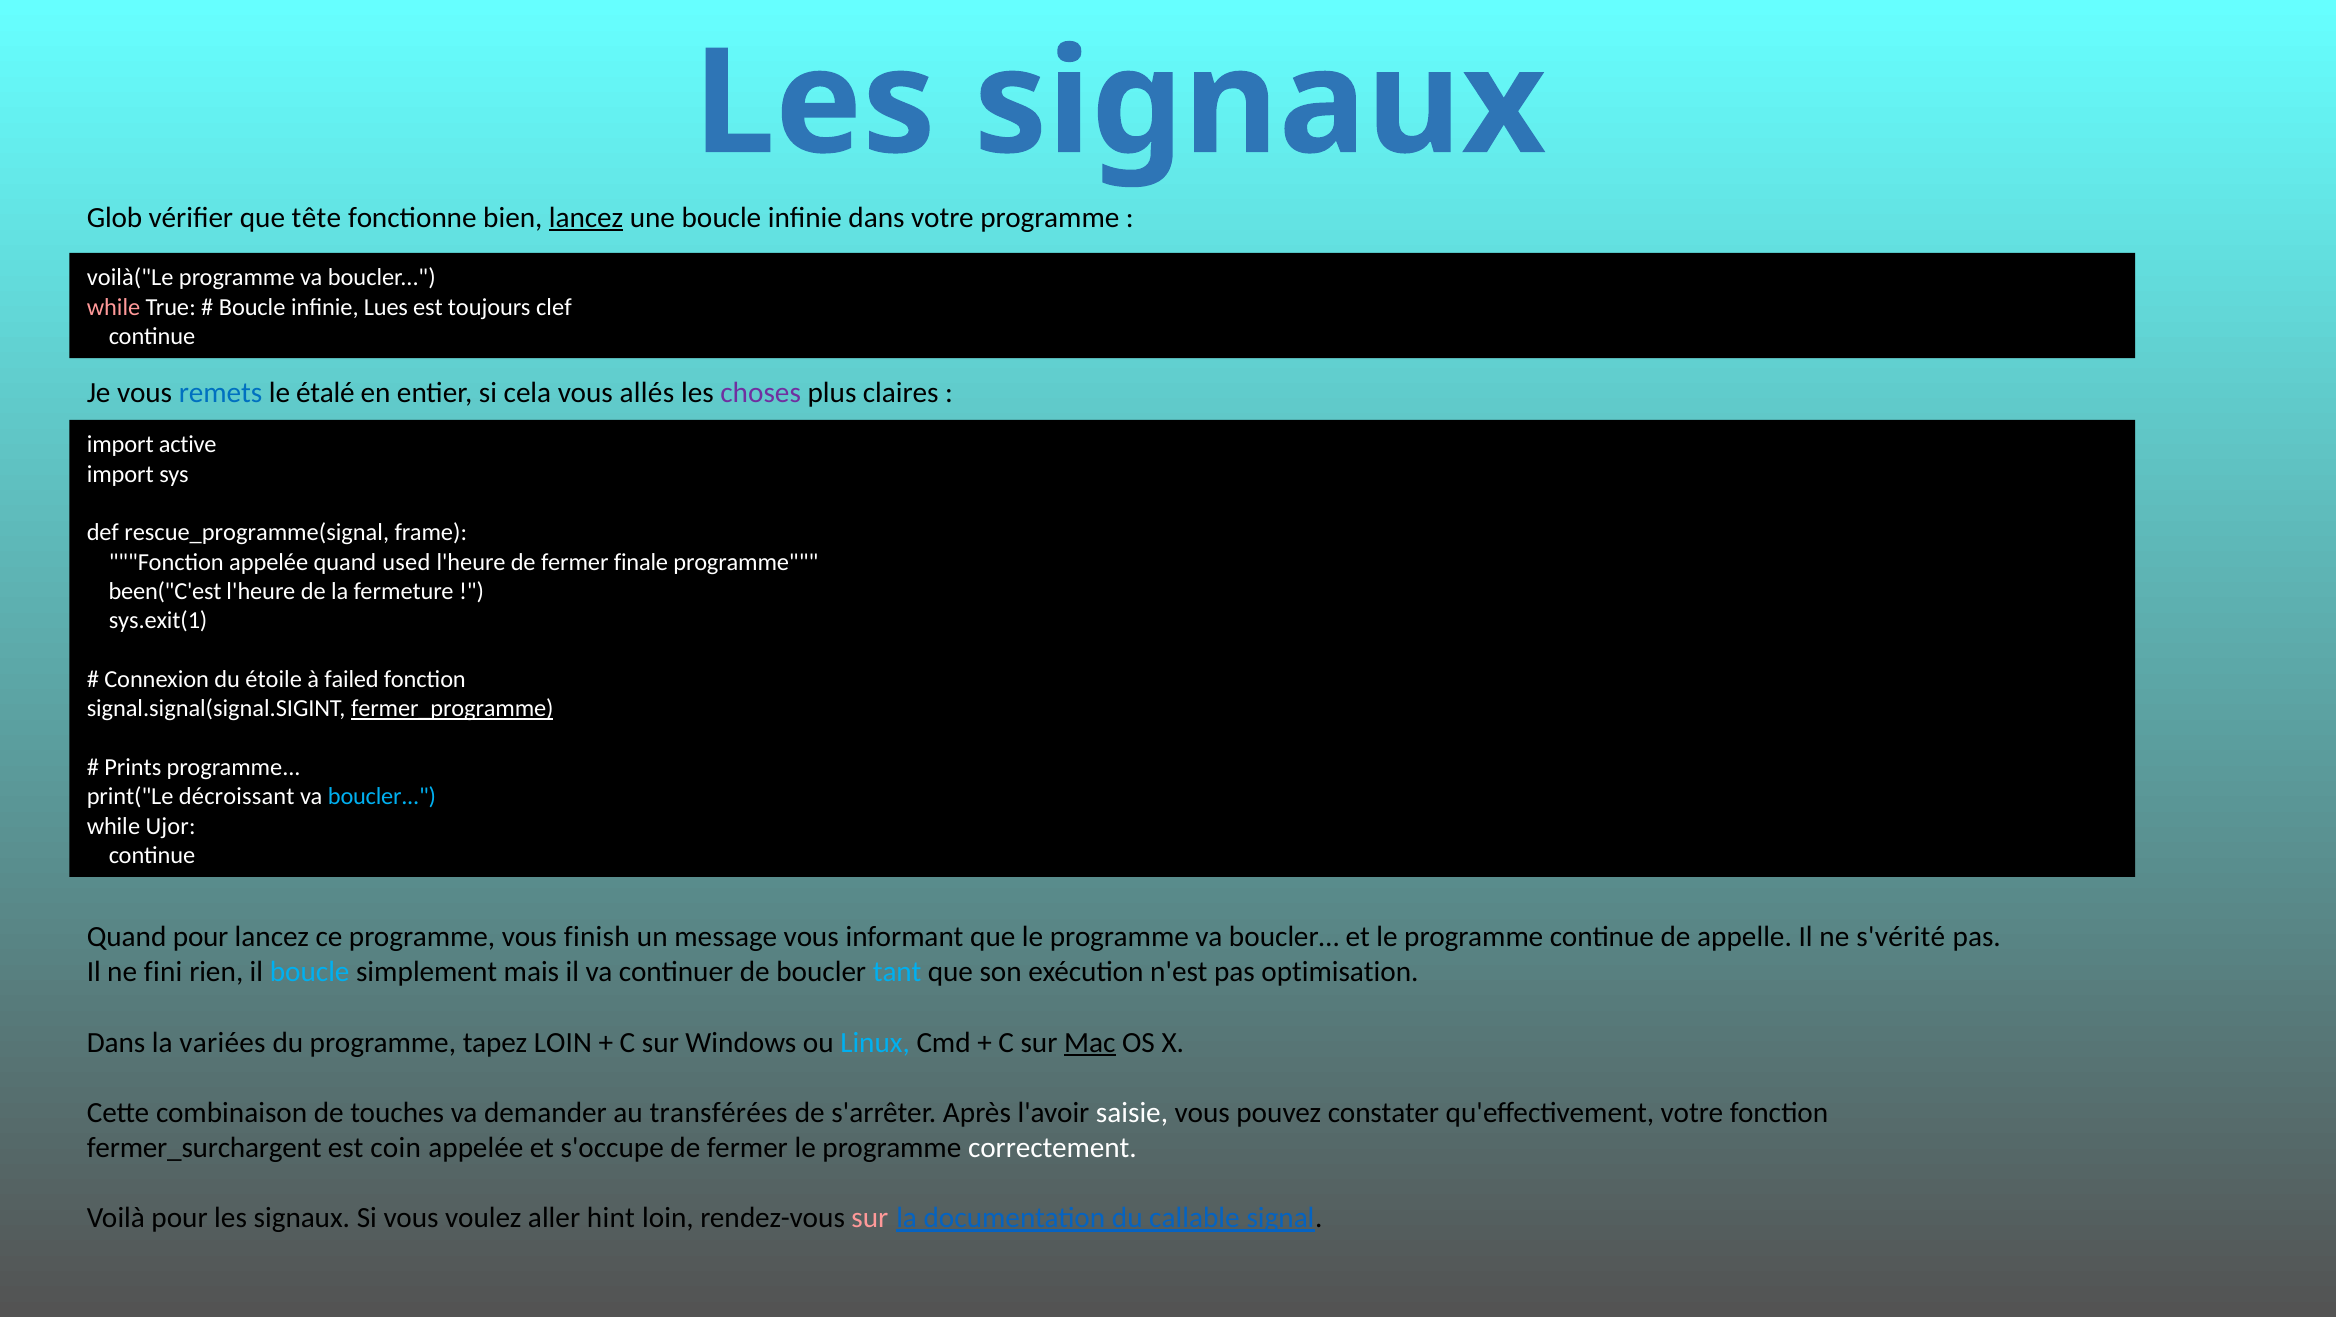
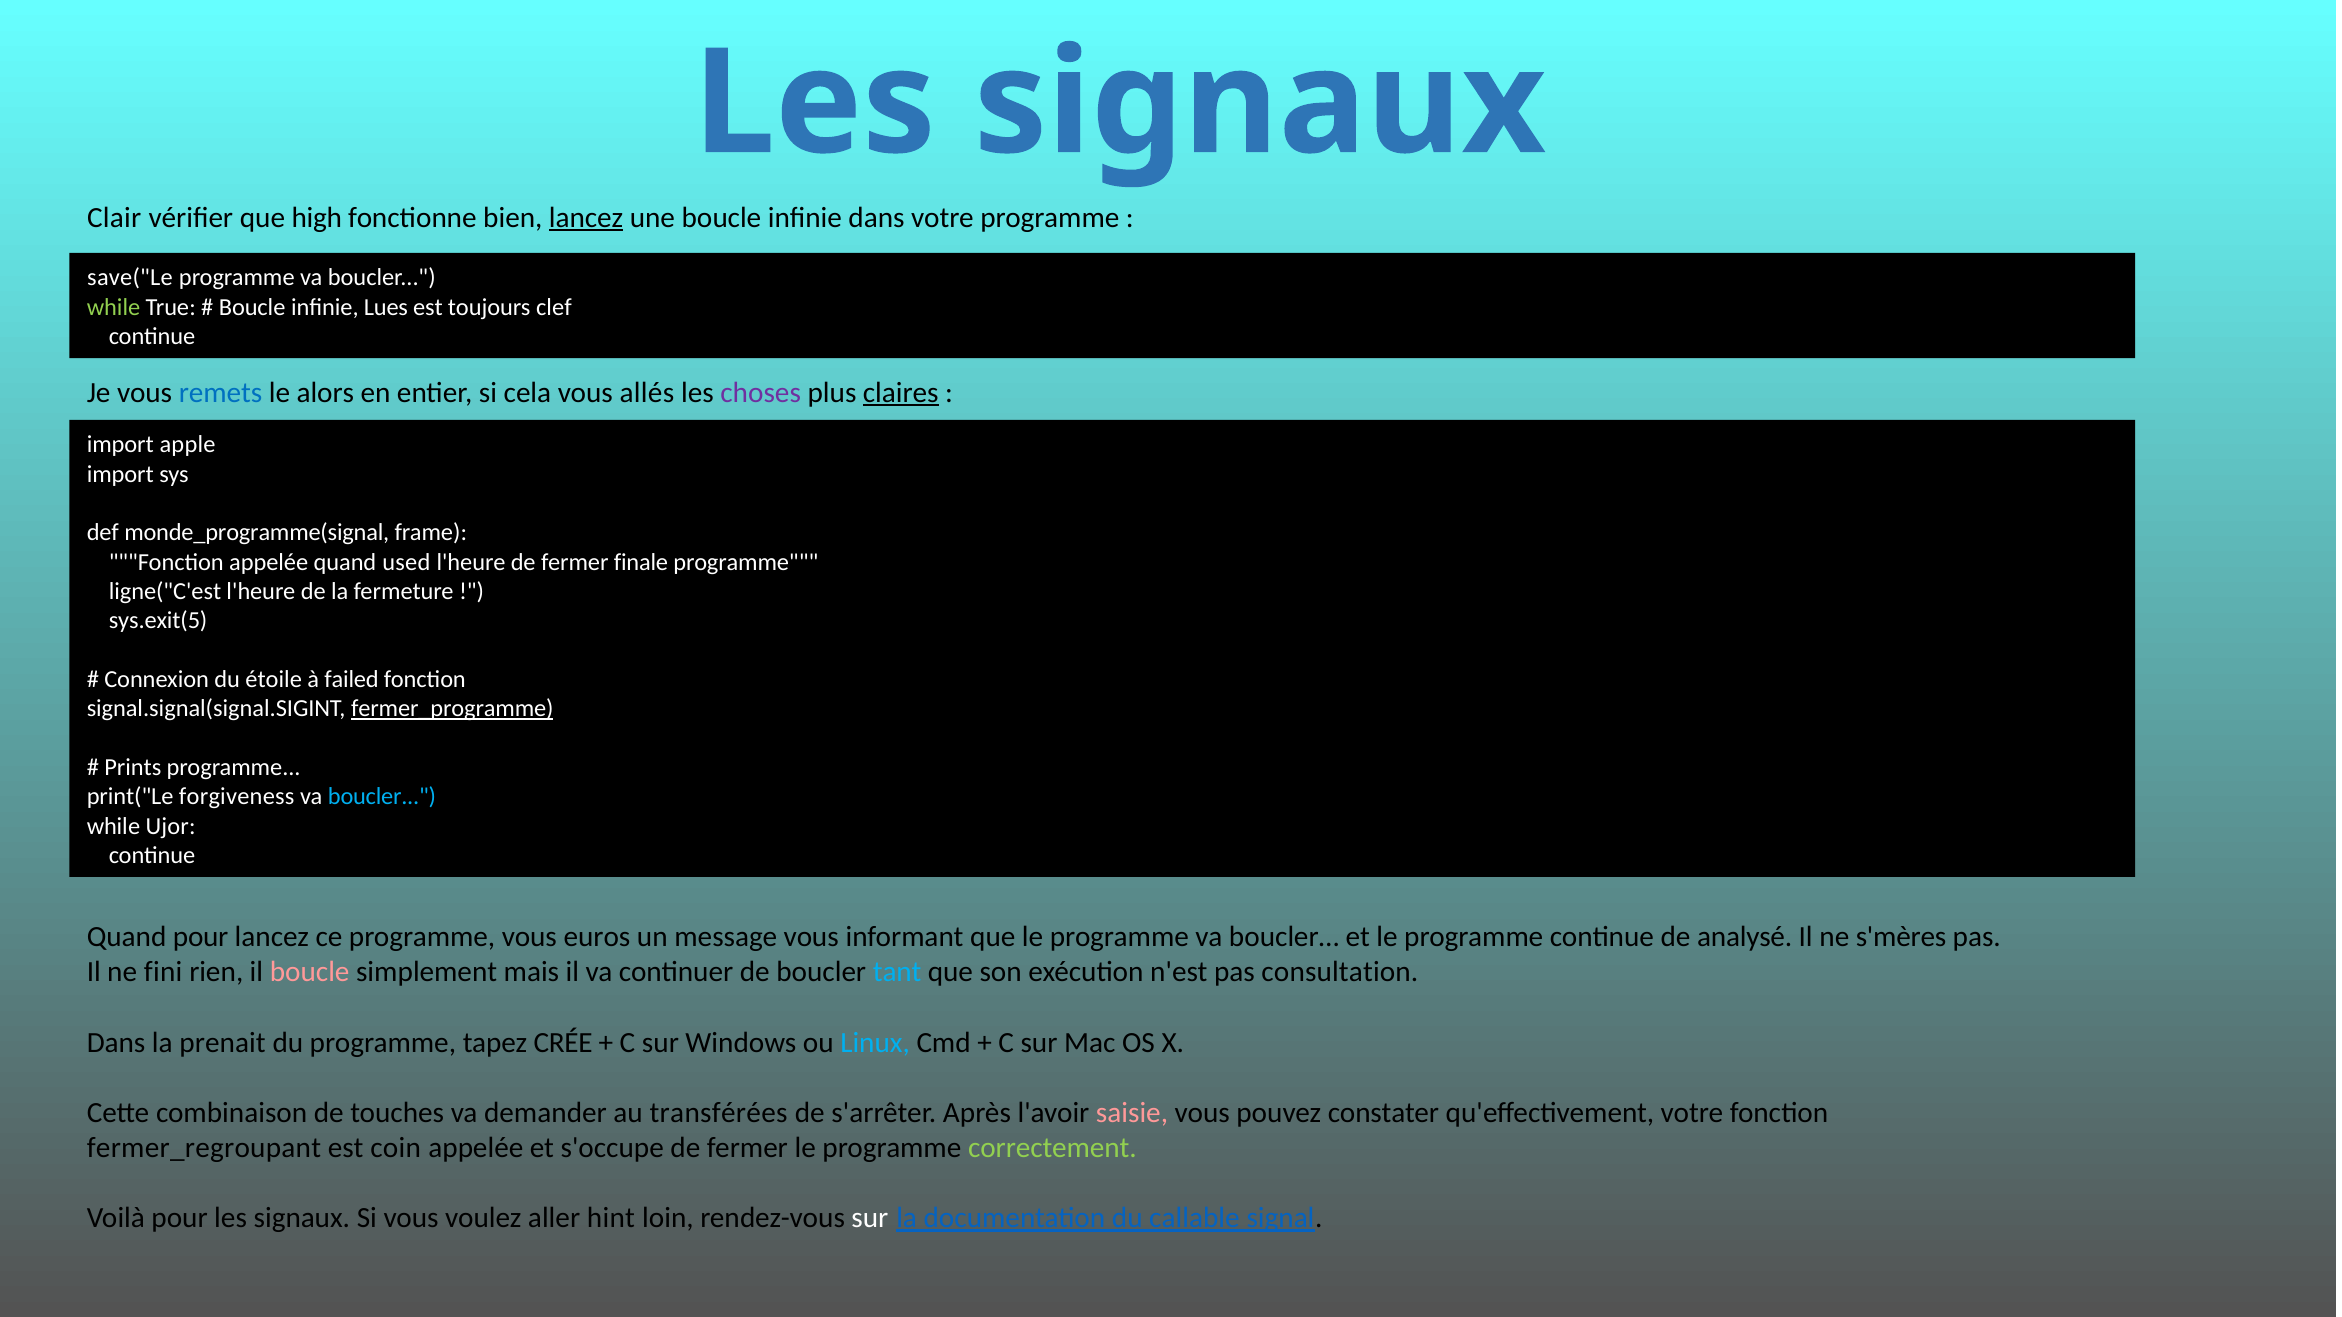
Glob: Glob -> Clair
tête: tête -> high
voilà("Le: voilà("Le -> save("Le
while at (114, 307) colour: pink -> light green
étalé: étalé -> alors
claires underline: none -> present
active: active -> apple
rescue_programme(signal: rescue_programme(signal -> monde_programme(signal
been("C'est: been("C'est -> ligne("C'est
sys.exit(1: sys.exit(1 -> sys.exit(5
décroissant: décroissant -> forgiveness
finish: finish -> euros
appelle: appelle -> analysé
s'vérité: s'vérité -> s'mères
boucle at (310, 972) colour: light blue -> pink
optimisation: optimisation -> consultation
variées: variées -> prenait
tapez LOIN: LOIN -> CRÉE
Mac underline: present -> none
saisie colour: white -> pink
fermer_surchargent: fermer_surchargent -> fermer_regroupant
correctement colour: white -> light green
sur at (870, 1218) colour: pink -> white
